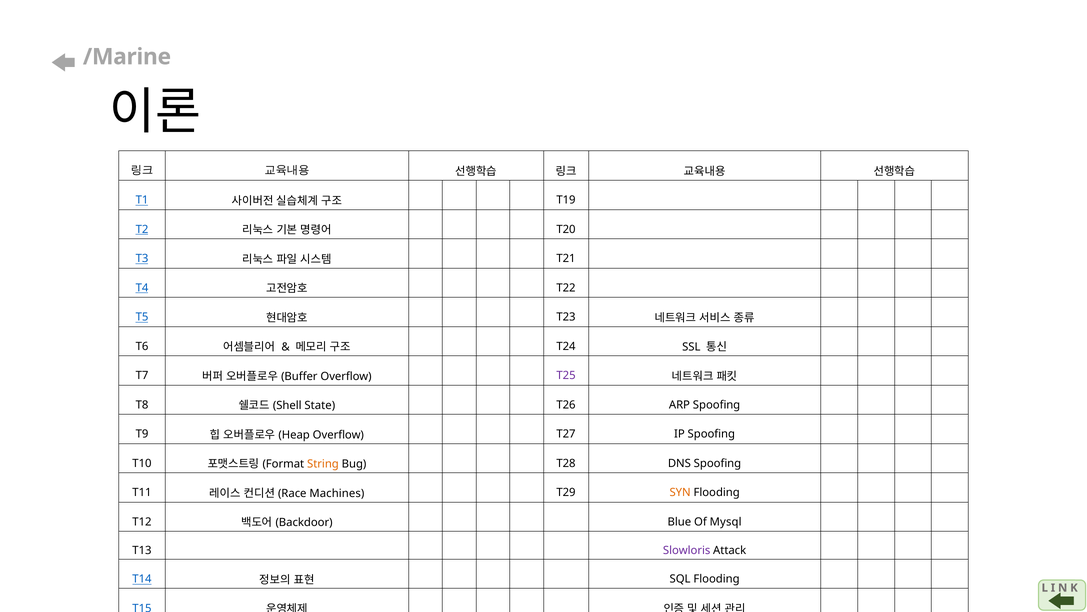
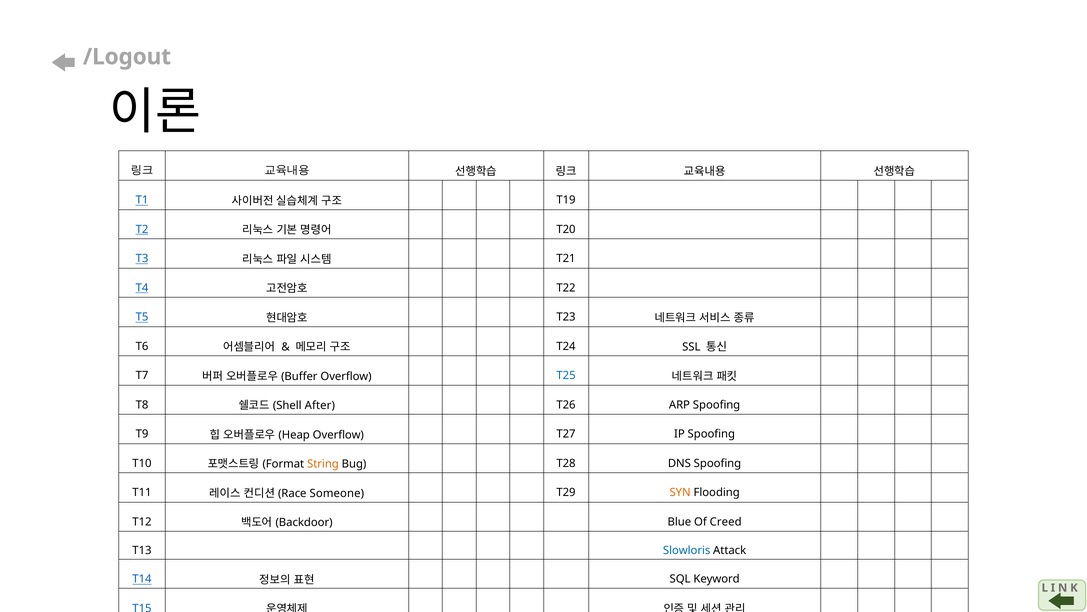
/Marine: /Marine -> /Logout
T25 colour: purple -> blue
State: State -> After
Machines: Machines -> Someone
Mysql: Mysql -> Creed
Slowloris colour: purple -> blue
SQL Flooding: Flooding -> Keyword
